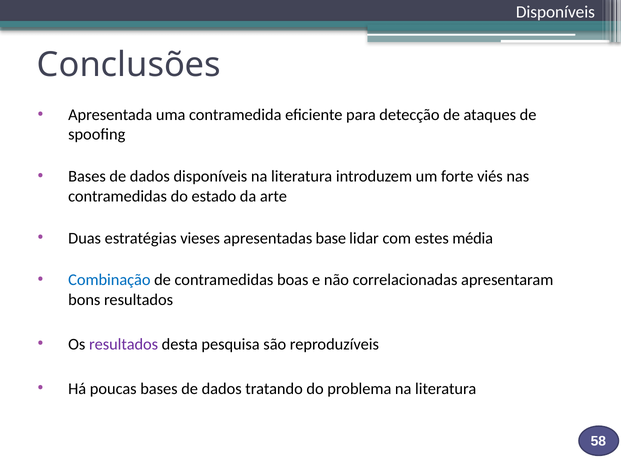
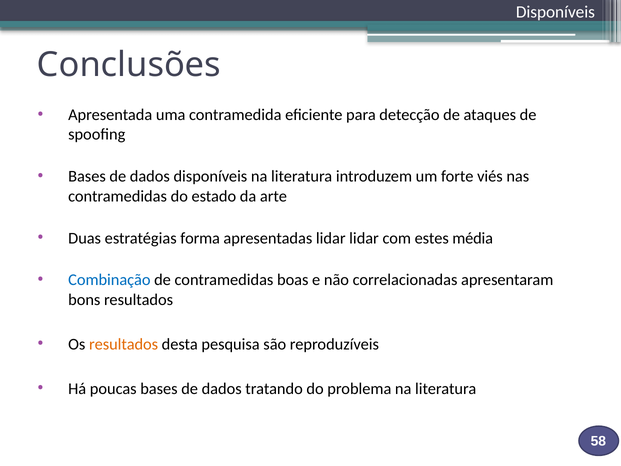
vieses: vieses -> forma
apresentadas base: base -> lidar
resultados at (124, 344) colour: purple -> orange
